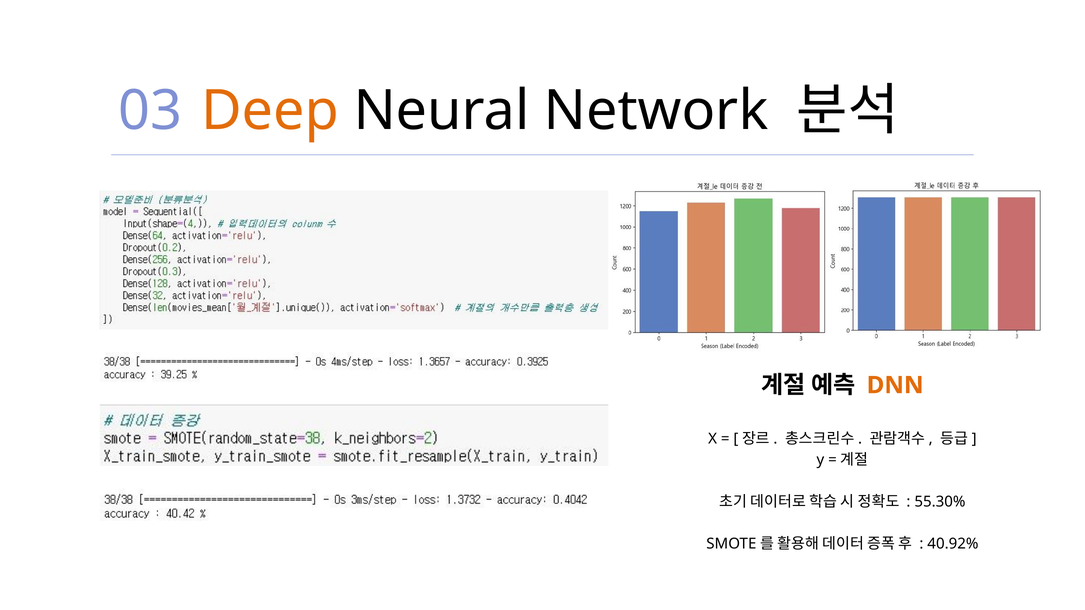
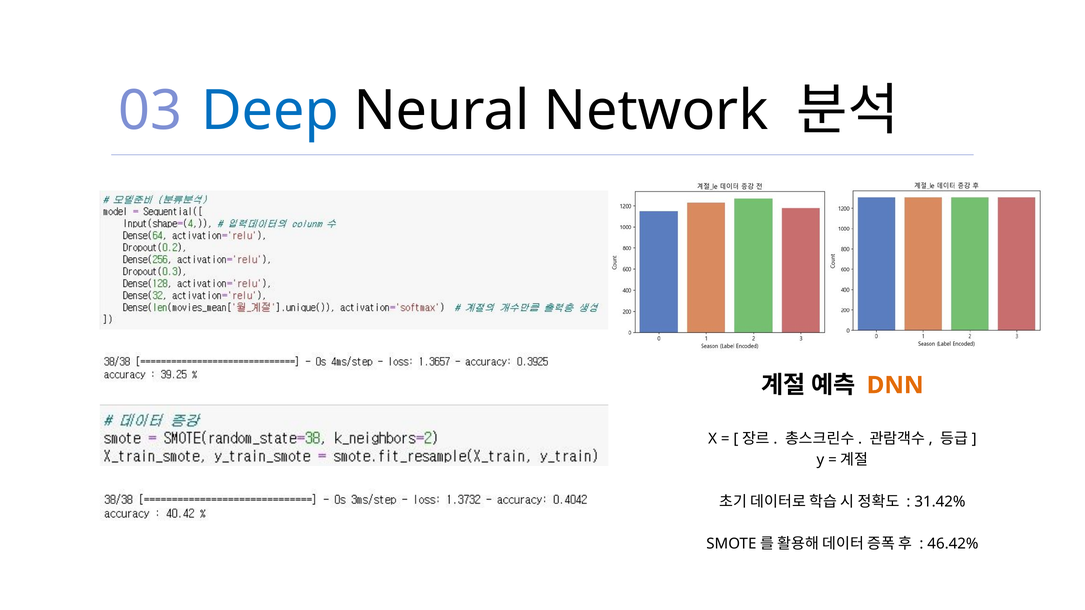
Deep colour: orange -> blue
55.30%: 55.30% -> 31.42%
40.92%: 40.92% -> 46.42%
